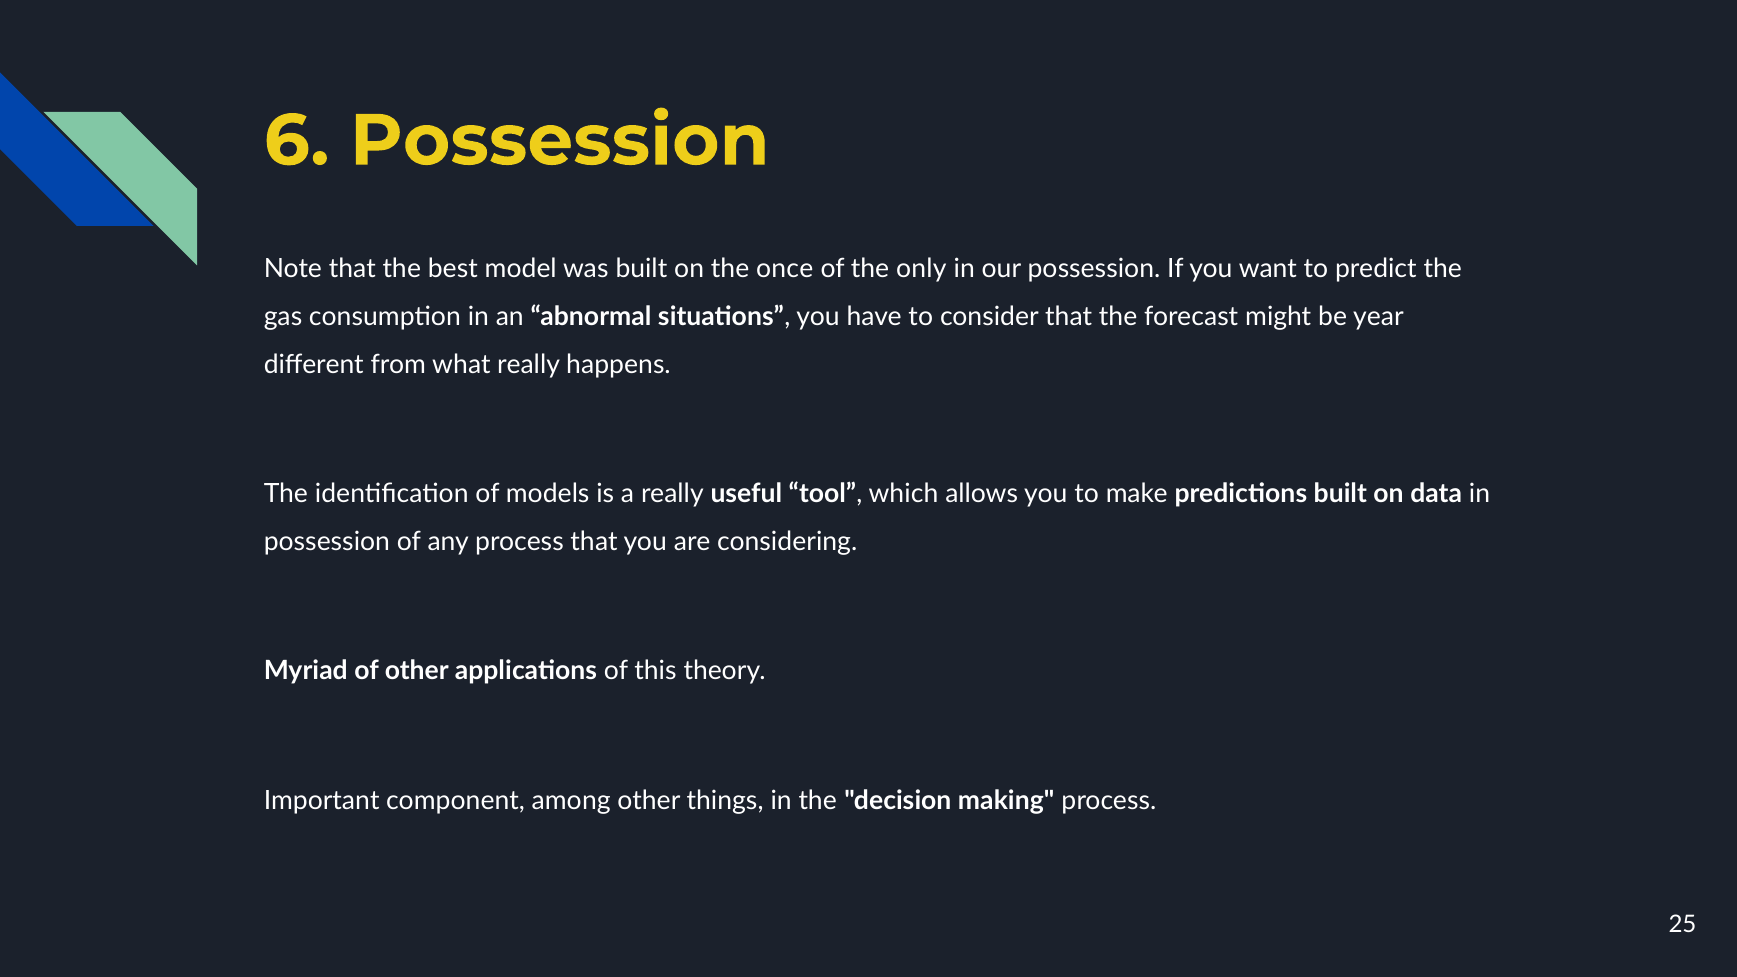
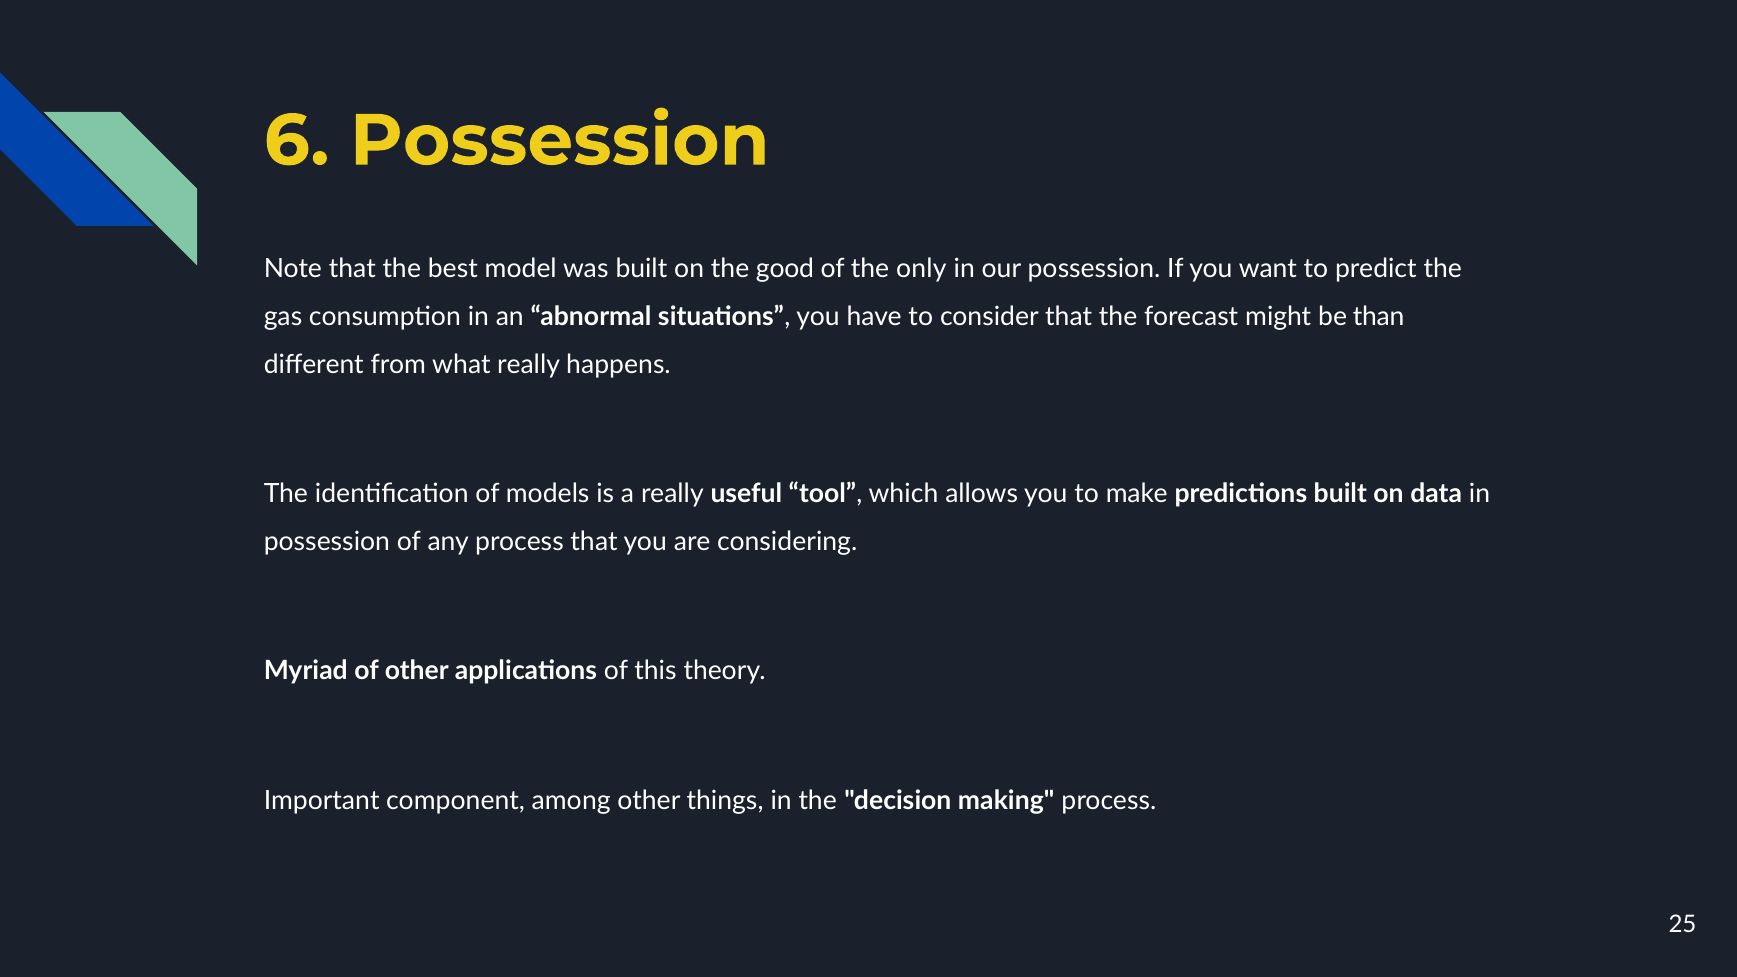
once: once -> good
year: year -> than
